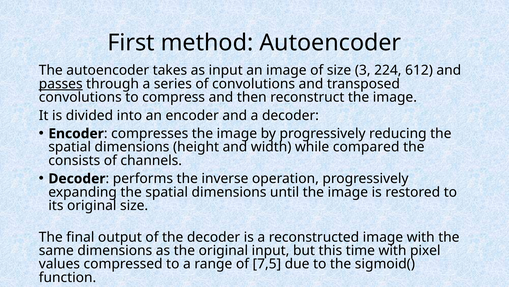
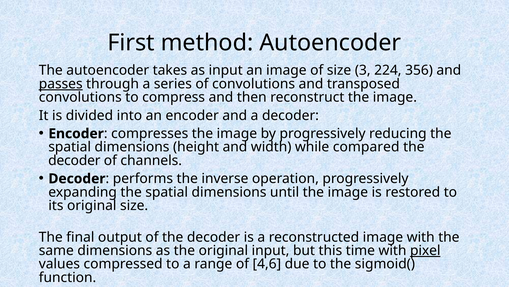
612: 612 -> 356
consists at (74, 160): consists -> decoder
pixel underline: none -> present
7,5: 7,5 -> 4,6
